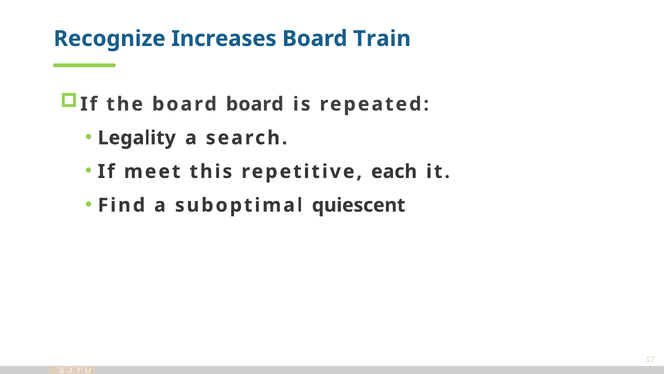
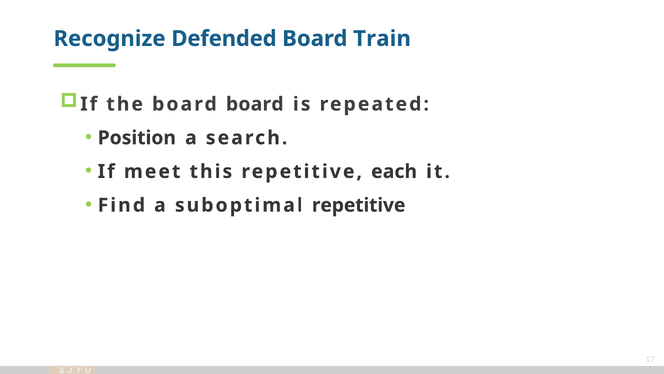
Increases: Increases -> Defended
Legality: Legality -> Position
suboptimal quiescent: quiescent -> repetitive
